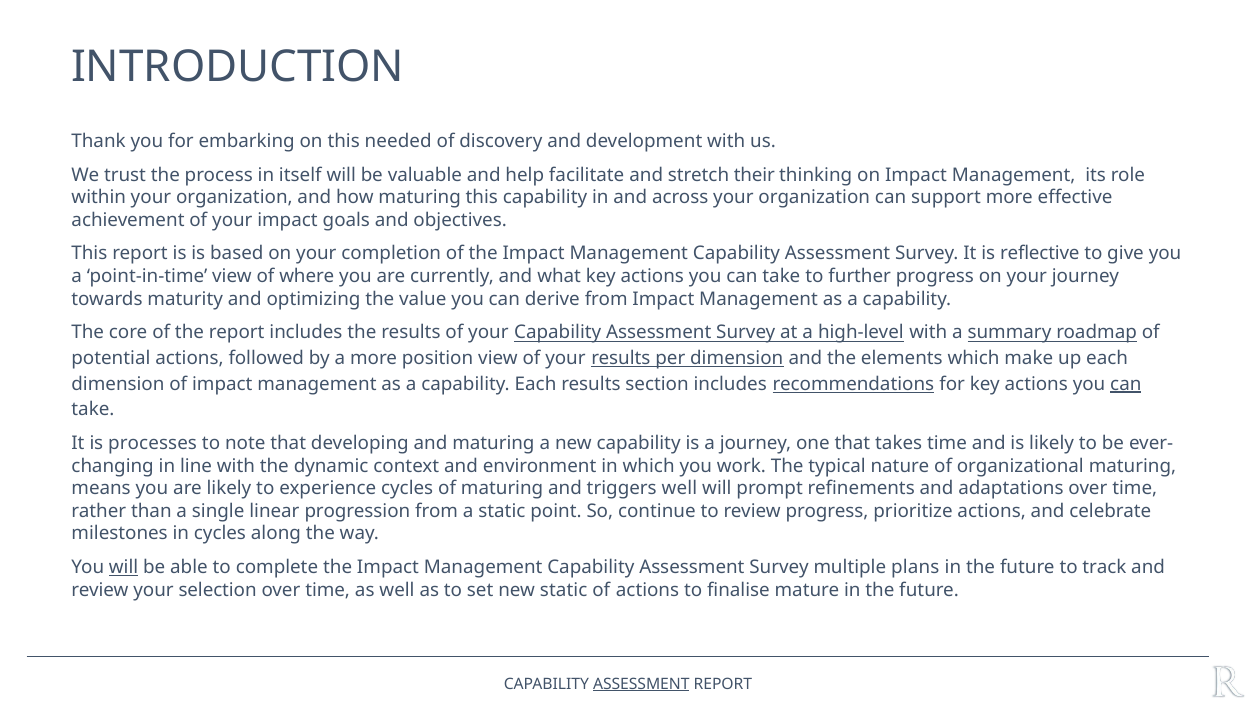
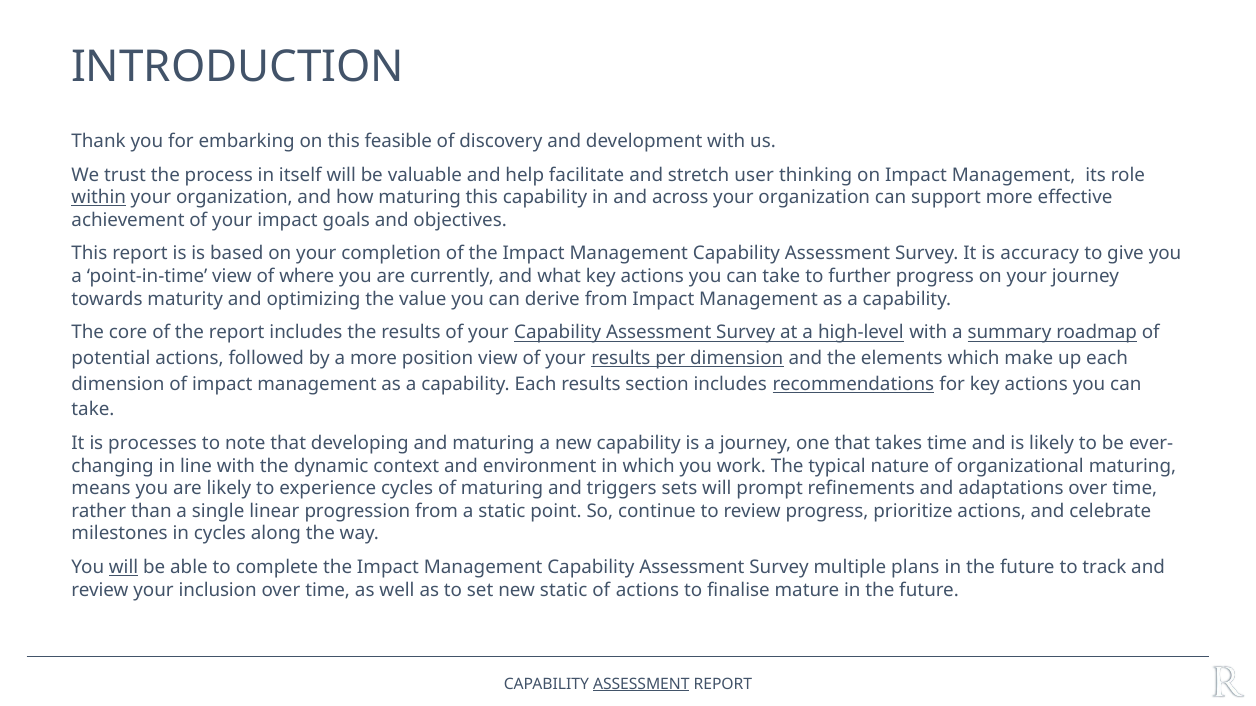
needed: needed -> feasible
their: their -> user
within underline: none -> present
reflective: reflective -> accuracy
can at (1126, 384) underline: present -> none
triggers well: well -> sets
selection: selection -> inclusion
